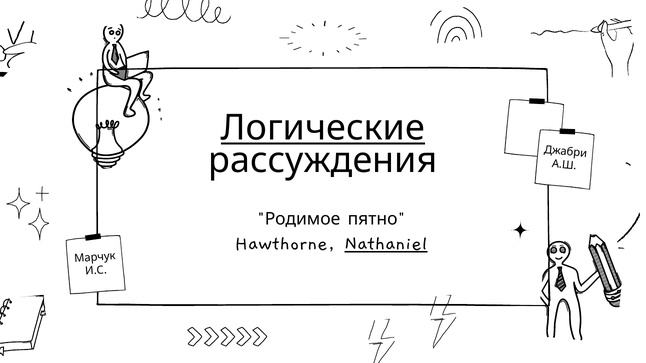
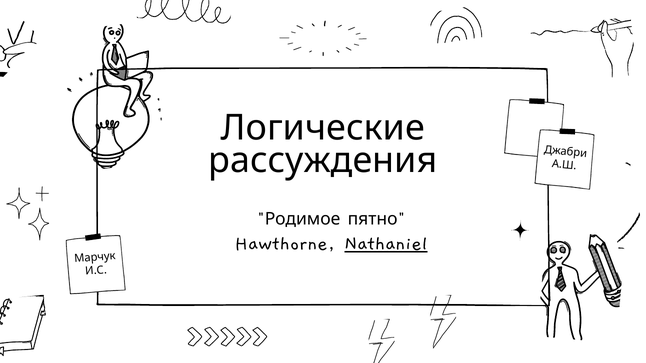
Логические underline: present -> none
